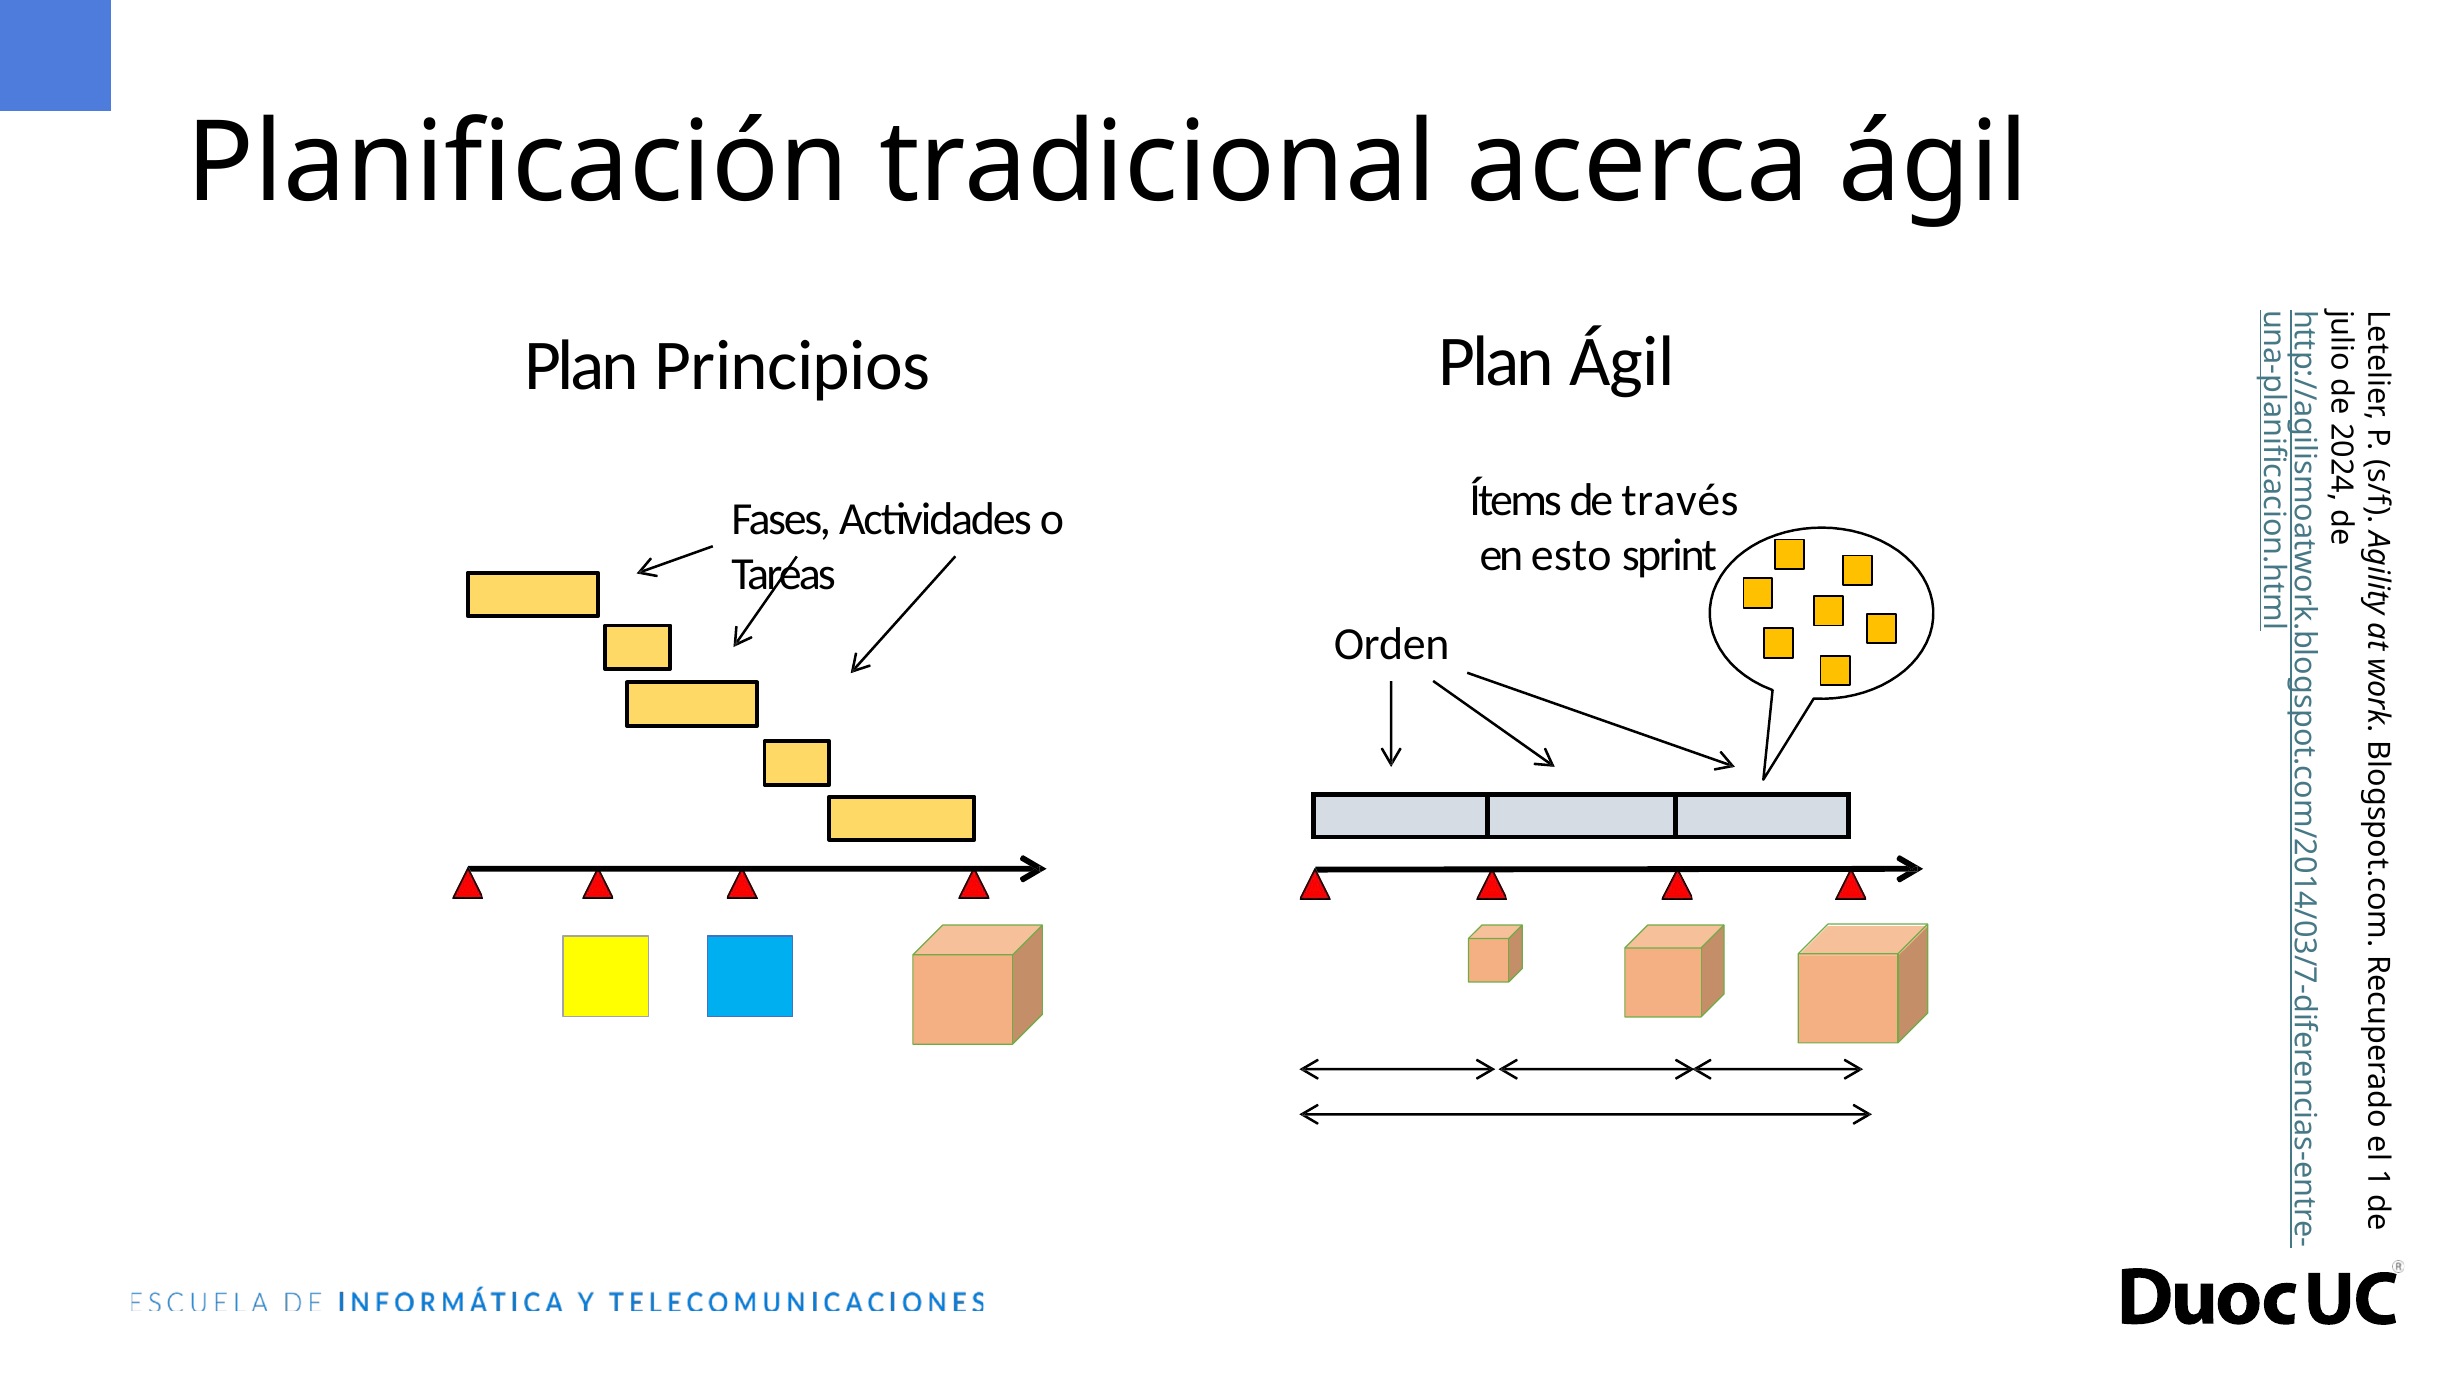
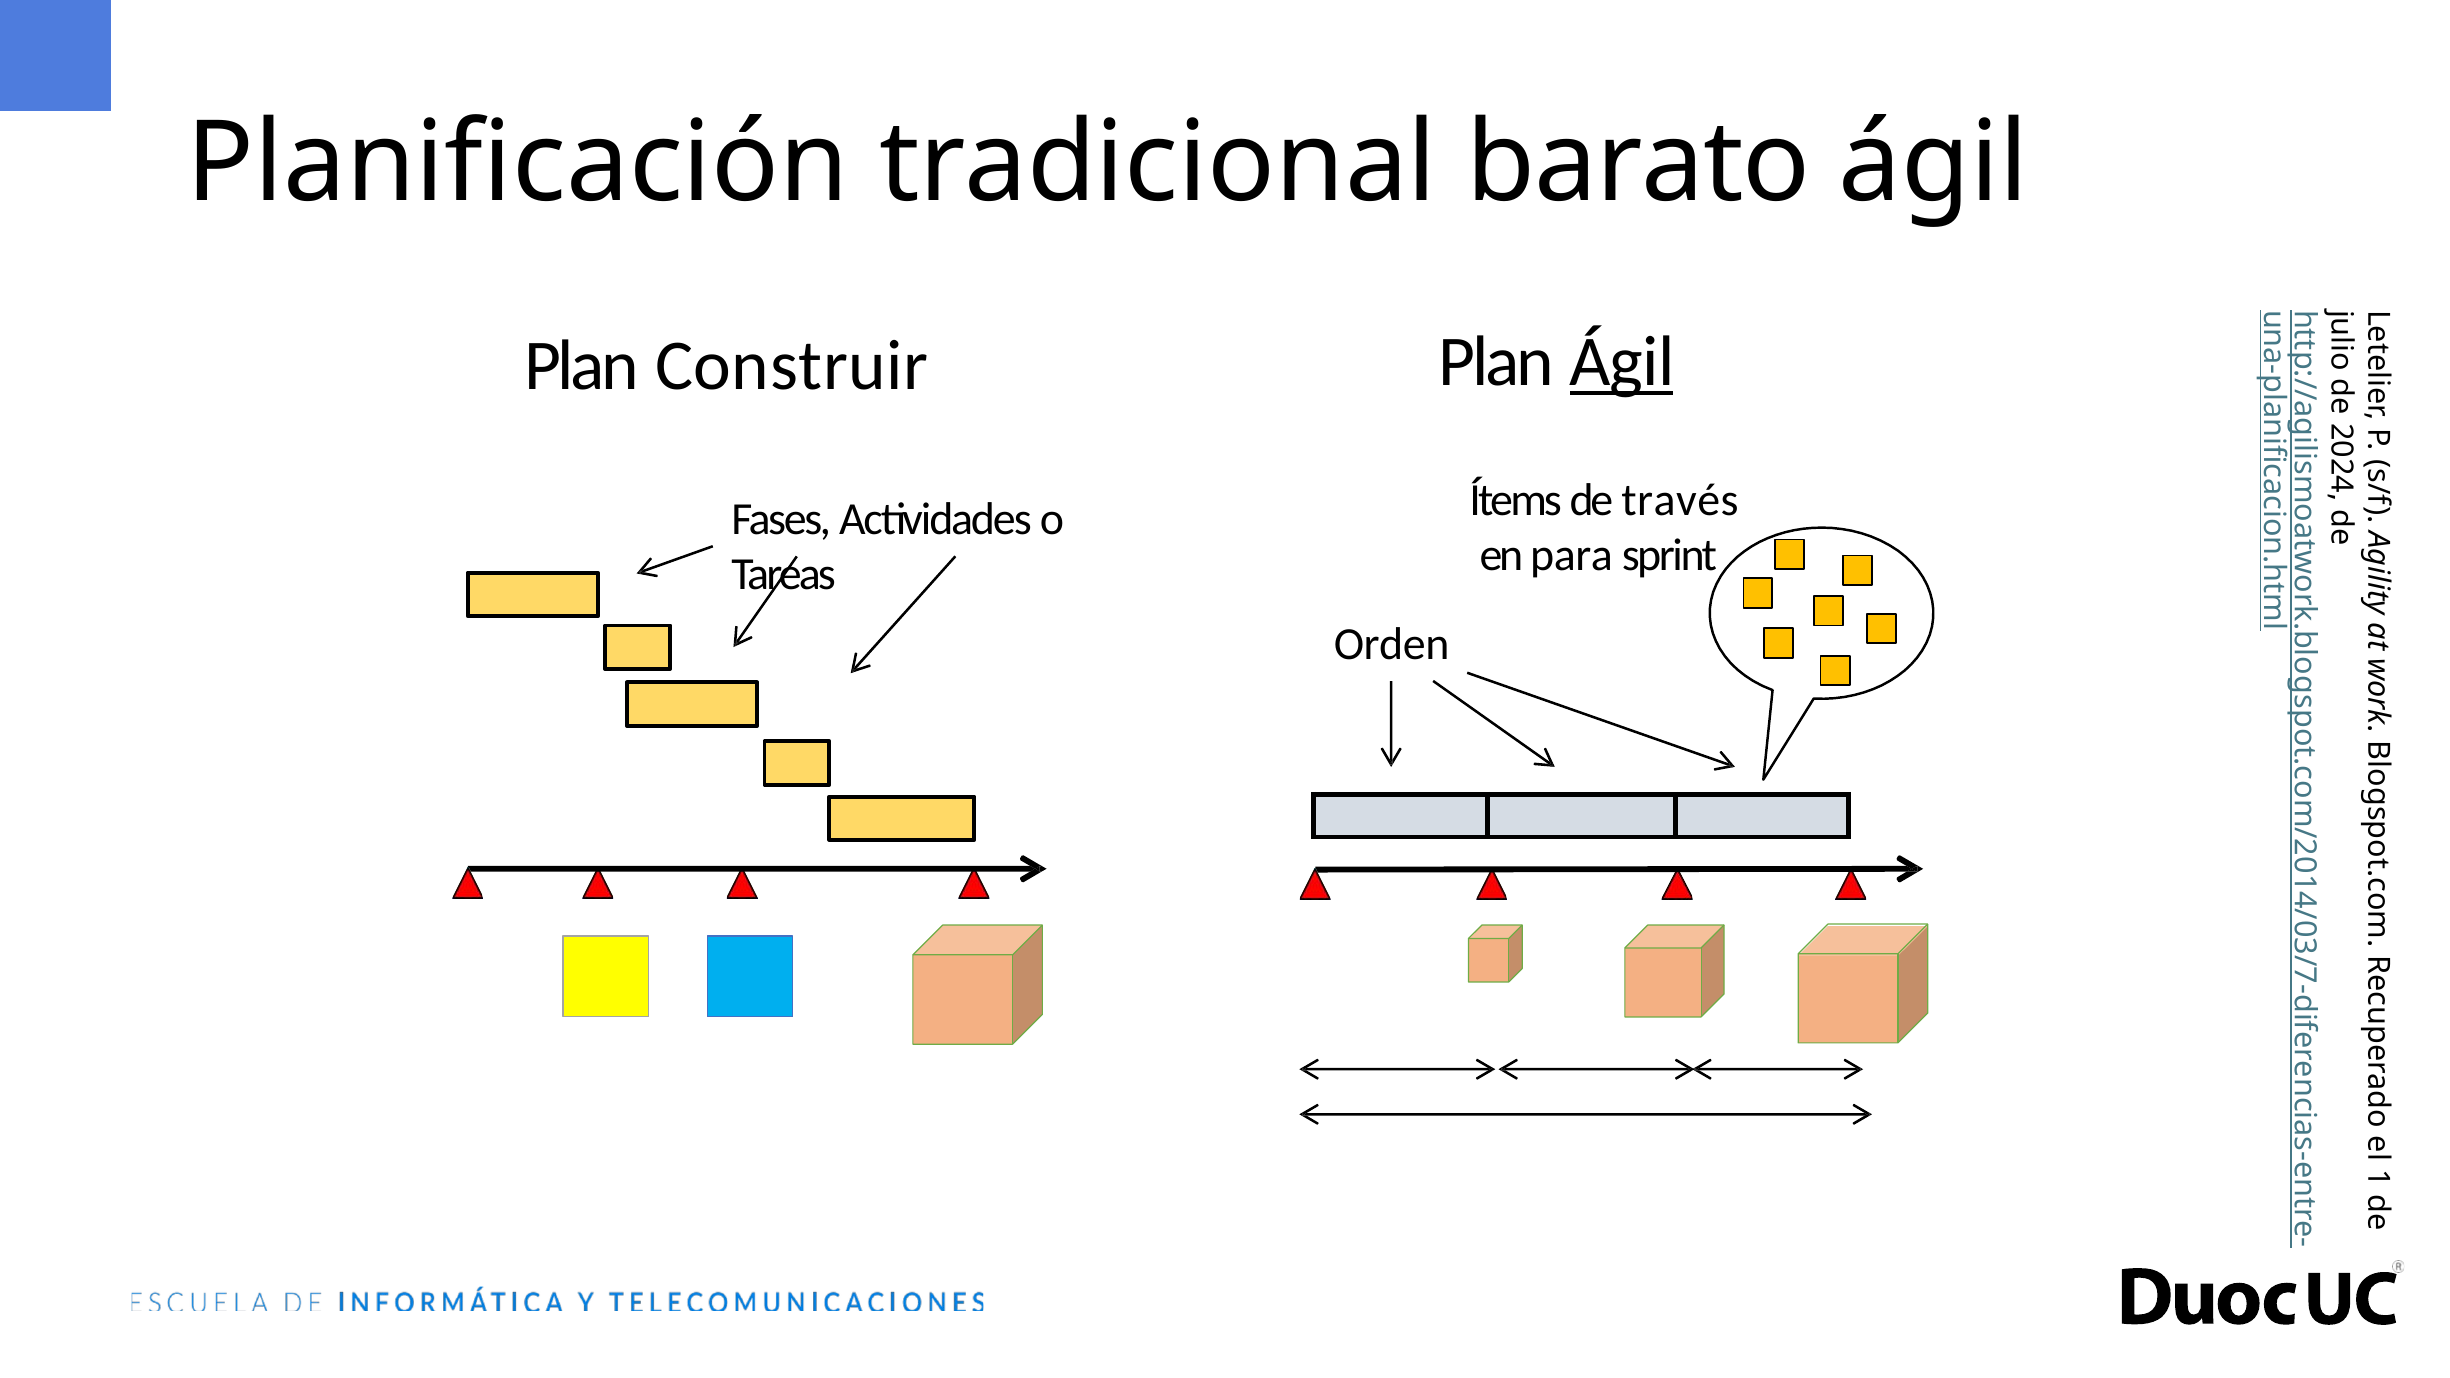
acerca: acerca -> barato
Ágil at (1622, 362) underline: none -> present
Principios: Principios -> Construir
esto: esto -> para
